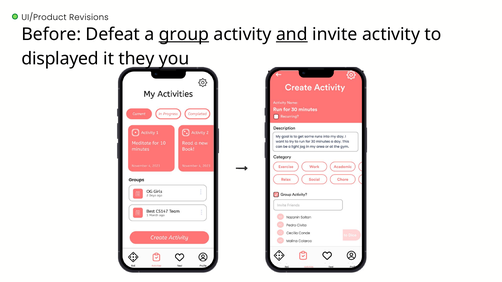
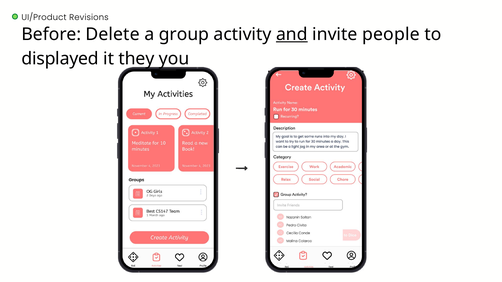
Defeat: Defeat -> Delete
group underline: present -> none
invite activity: activity -> people
